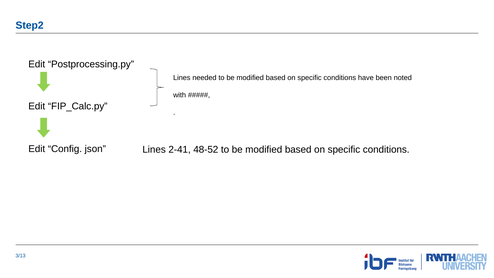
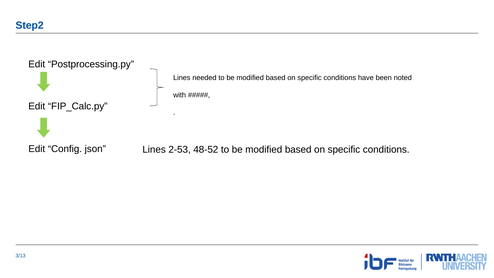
2-41: 2-41 -> 2-53
